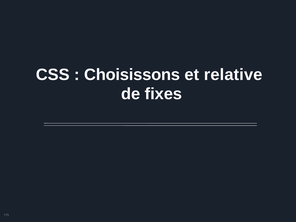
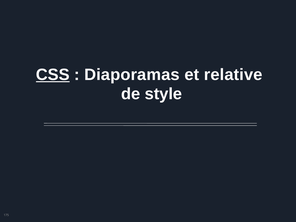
CSS underline: none -> present
Choisissons: Choisissons -> Diaporamas
fixes: fixes -> style
